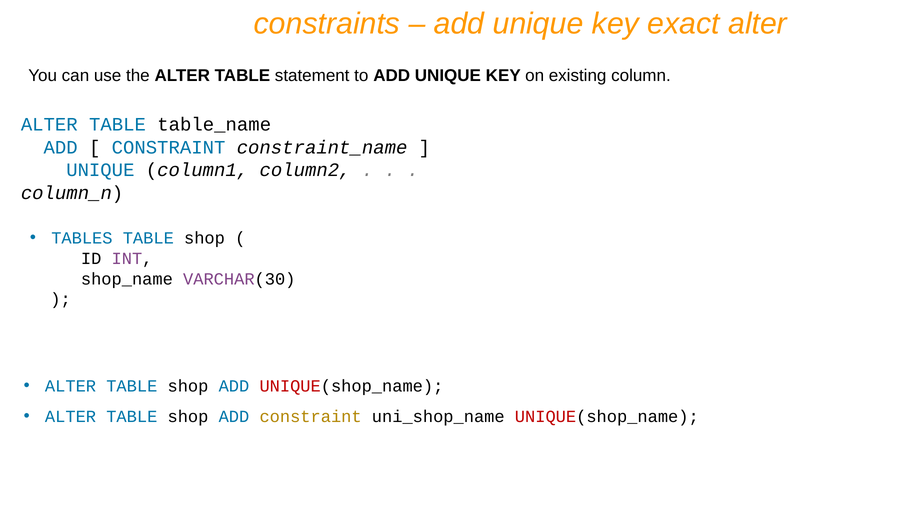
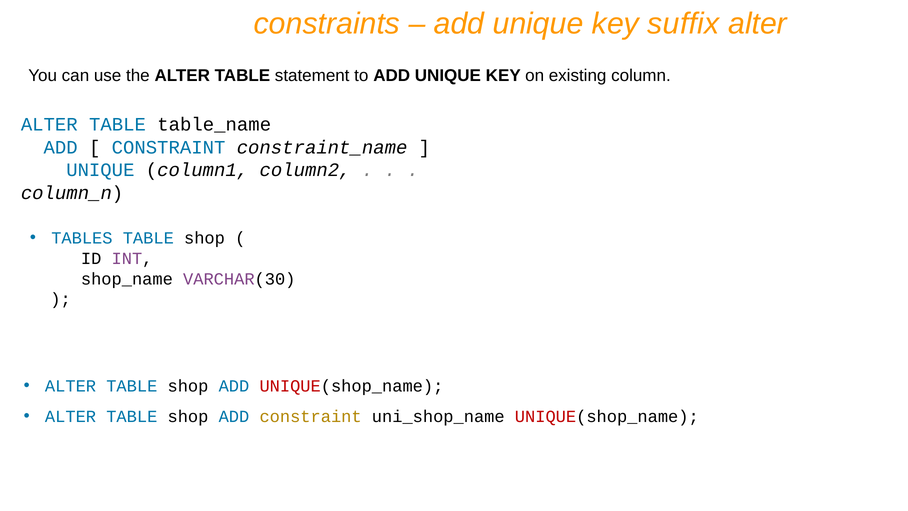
exact: exact -> suffix
